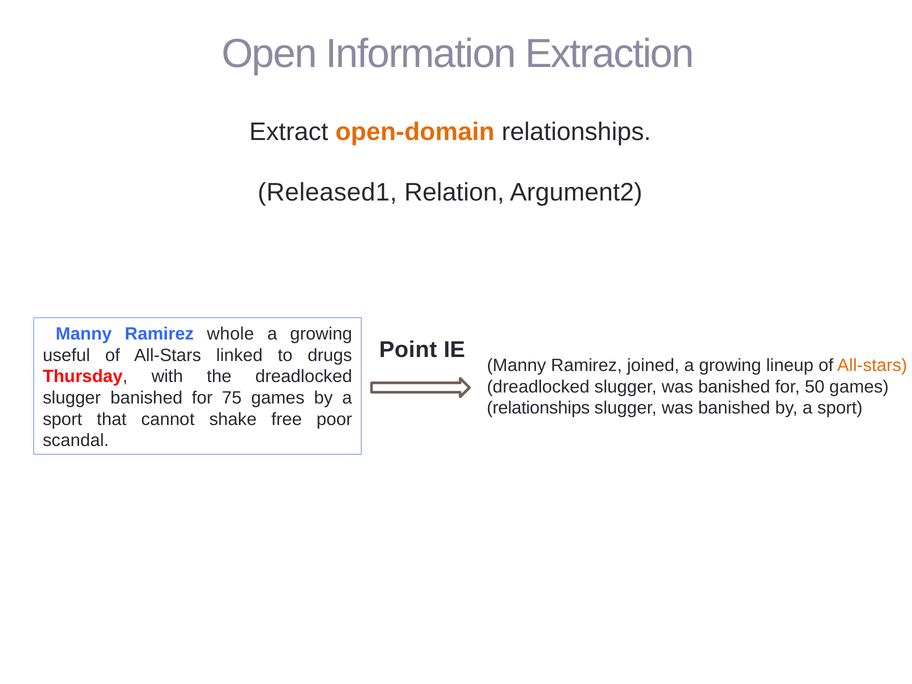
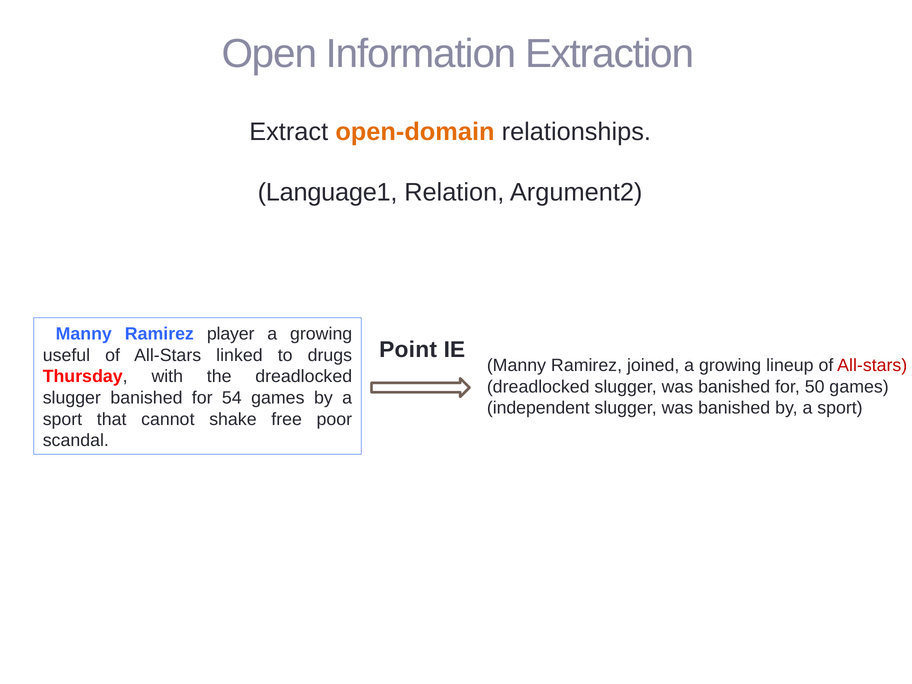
Released1: Released1 -> Language1
whole: whole -> player
All-stars at (872, 365) colour: orange -> red
75: 75 -> 54
relationships at (538, 408): relationships -> independent
